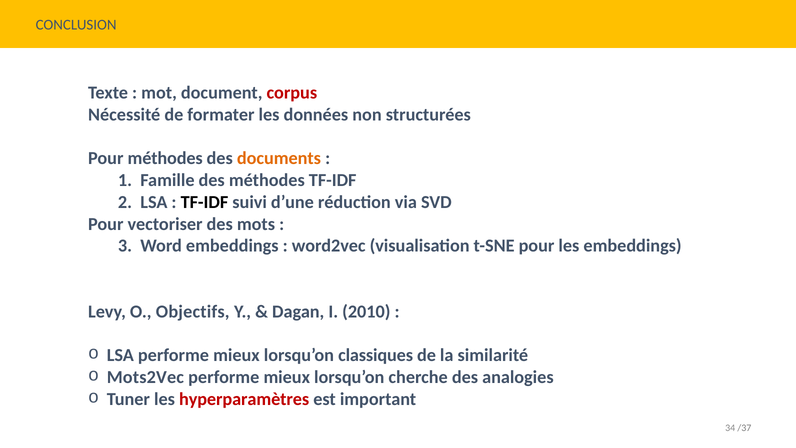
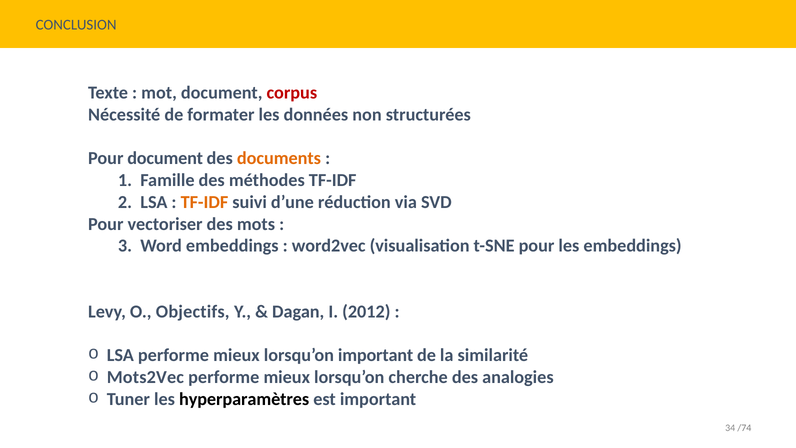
Pour méthodes: méthodes -> document
TF-IDF at (204, 202) colour: black -> orange
2010: 2010 -> 2012
lorsqu’on classiques: classiques -> important
hyperparamètres colour: red -> black
/37: /37 -> /74
